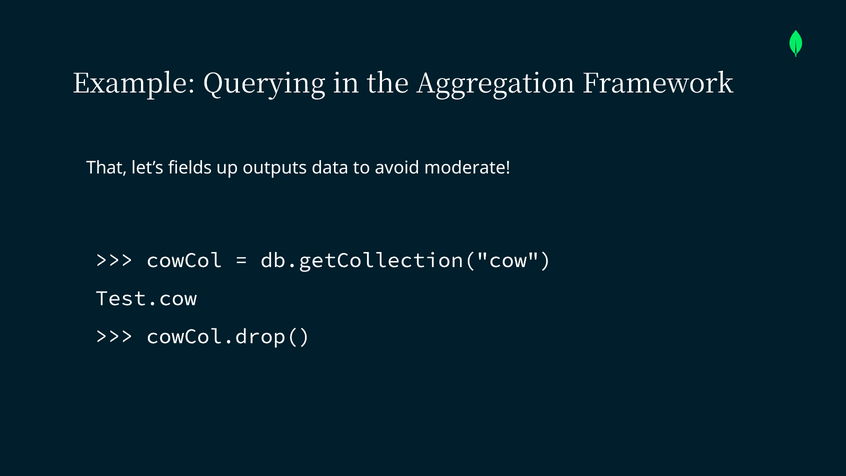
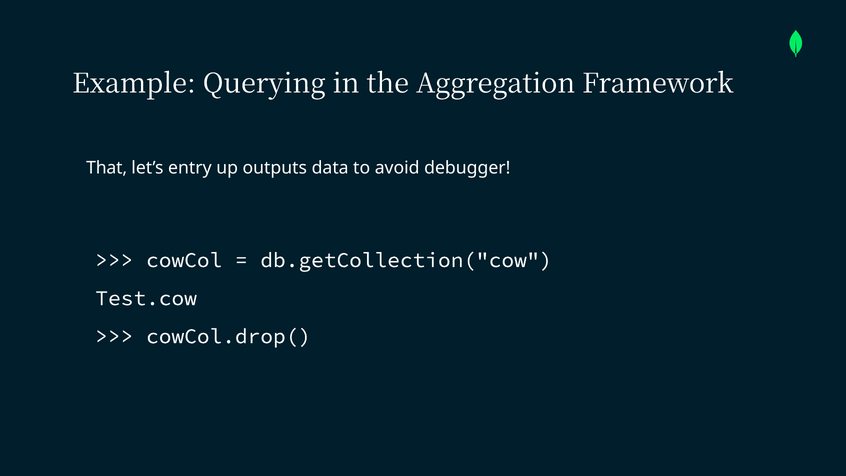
fields: fields -> entry
moderate: moderate -> debugger
